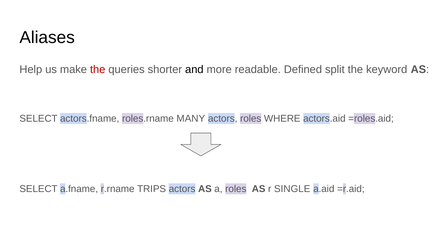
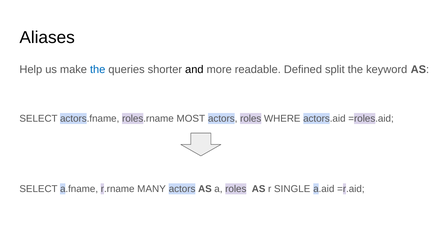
the at (98, 70) colour: red -> blue
MANY: MANY -> MOST
TRIPS: TRIPS -> MANY
